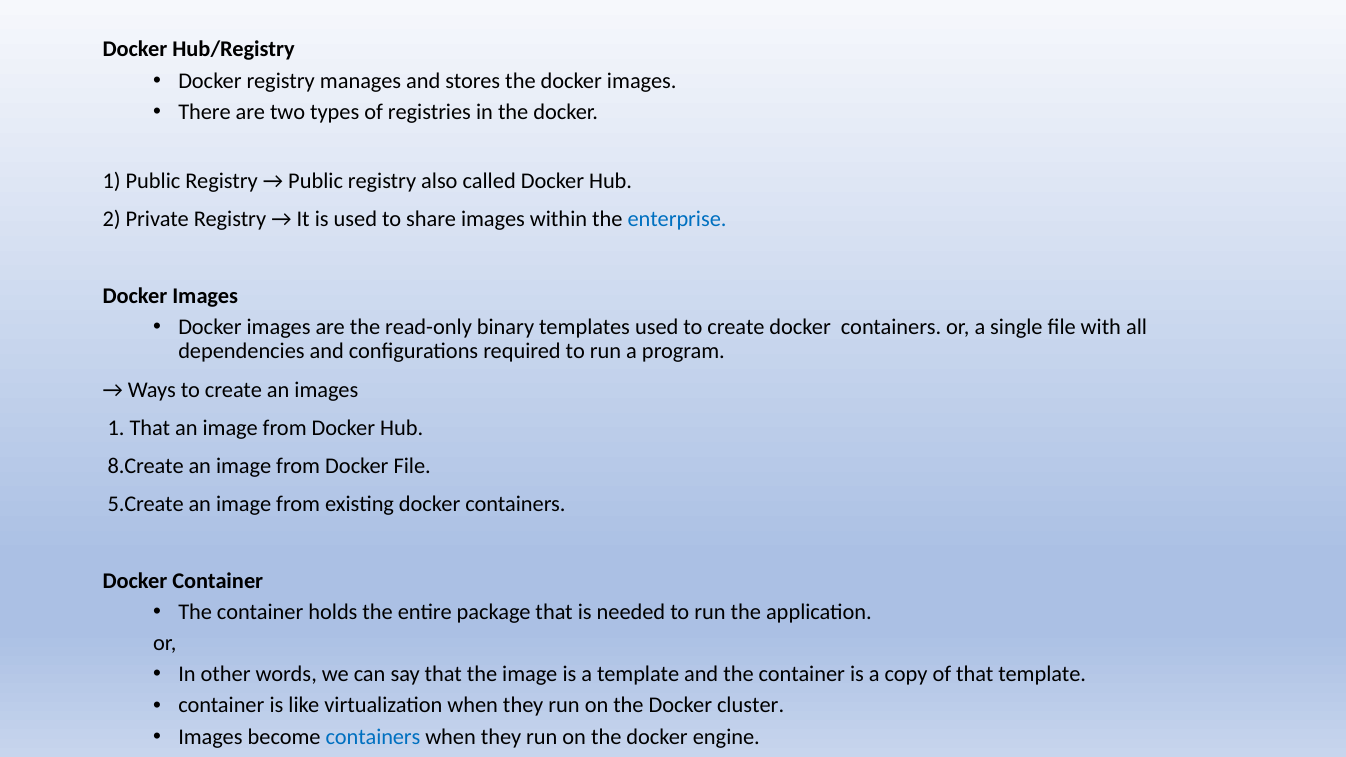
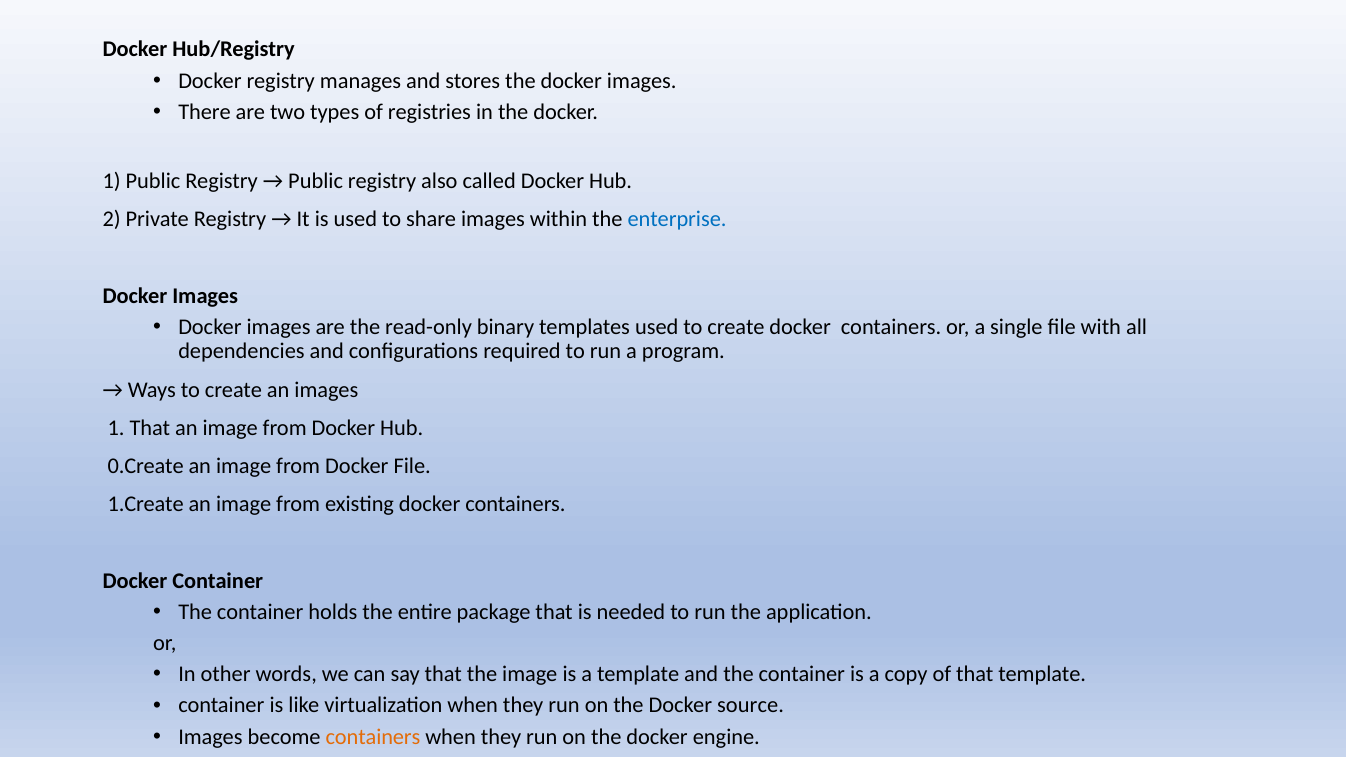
8.Create: 8.Create -> 0.Create
5.Create: 5.Create -> 1.Create
cluster: cluster -> source
containers at (373, 737) colour: blue -> orange
